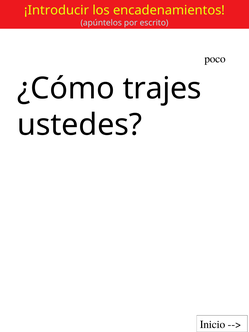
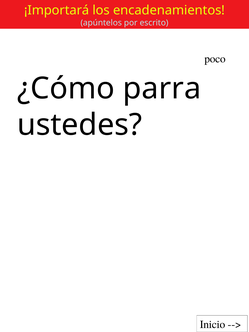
¡Introducir: ¡Introducir -> ¡Importará
trajes: trajes -> parra
